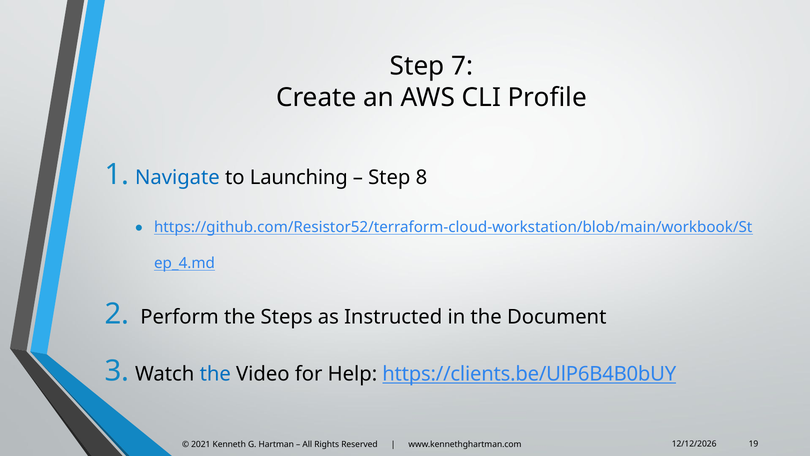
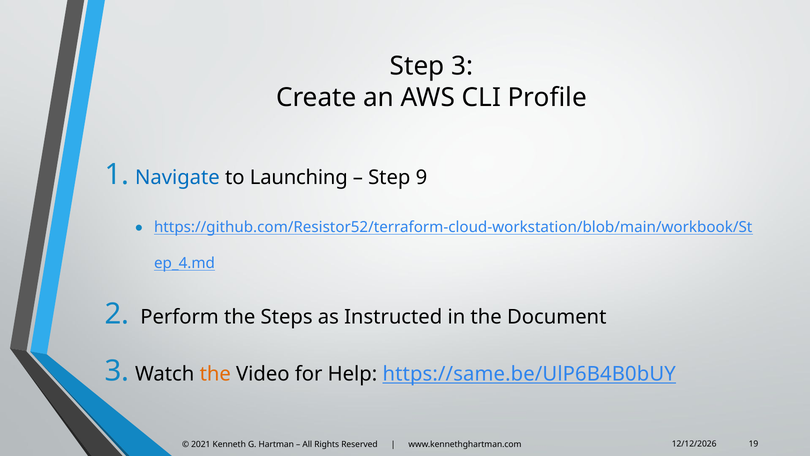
Step 7: 7 -> 3
8: 8 -> 9
the at (215, 374) colour: blue -> orange
https://clients.be/UlP6B4B0bUY: https://clients.be/UlP6B4B0bUY -> https://same.be/UlP6B4B0bUY
